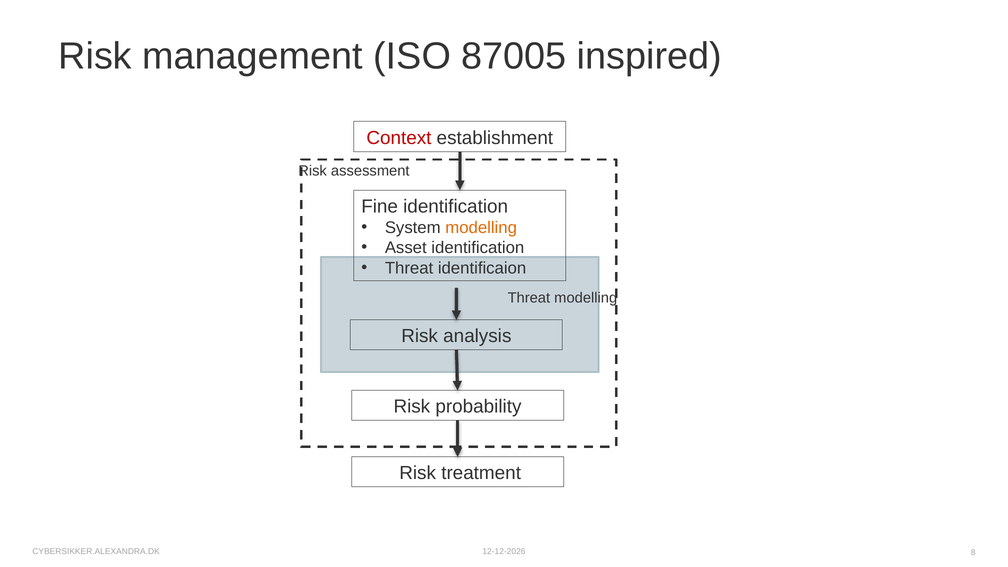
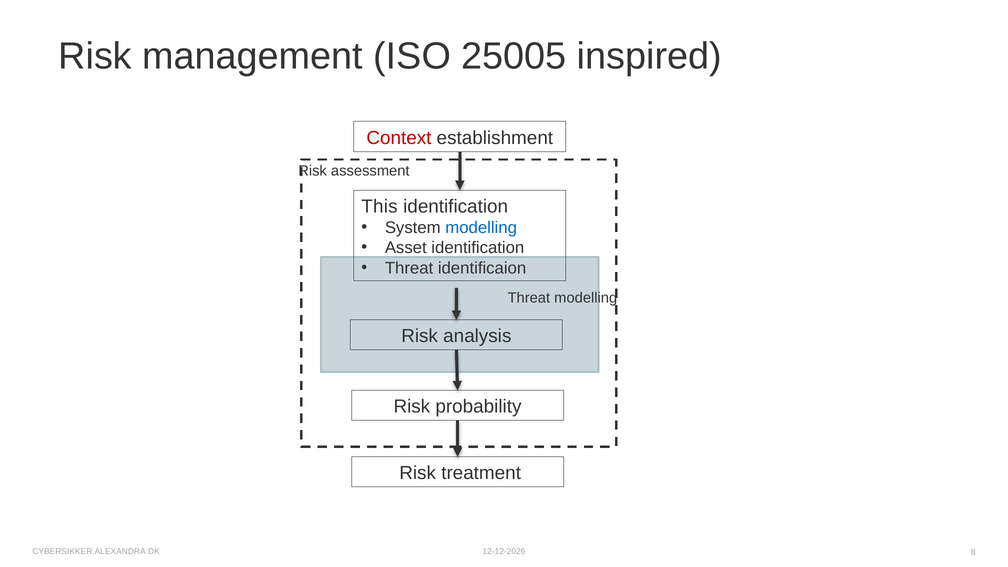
87005: 87005 -> 25005
Fine: Fine -> This
modelling at (481, 228) colour: orange -> blue
